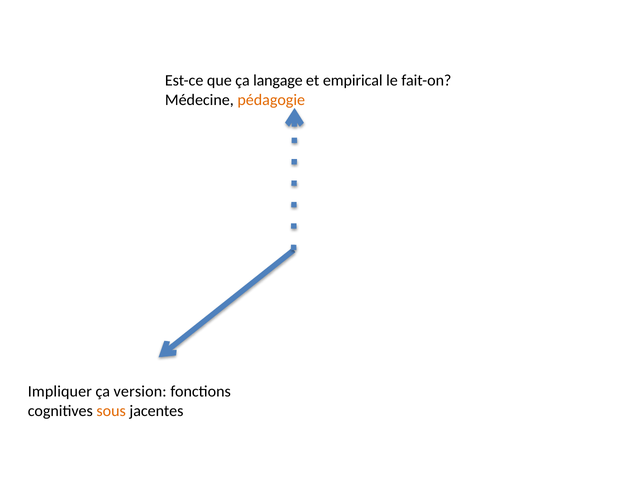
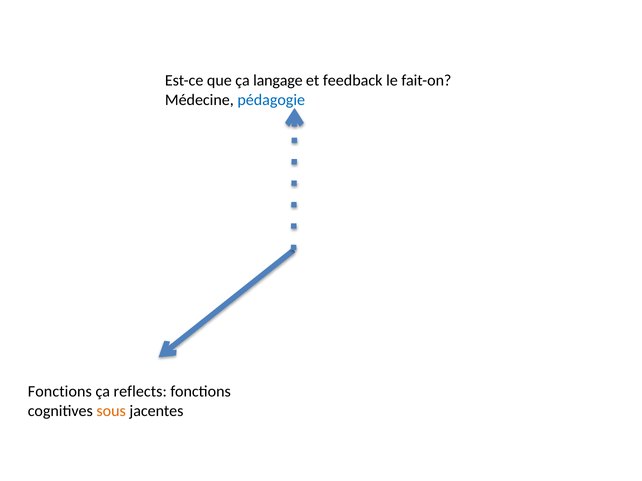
empirical: empirical -> feedback
pédagogie colour: orange -> blue
Impliquer at (60, 392): Impliquer -> Fonctions
version: version -> reflects
